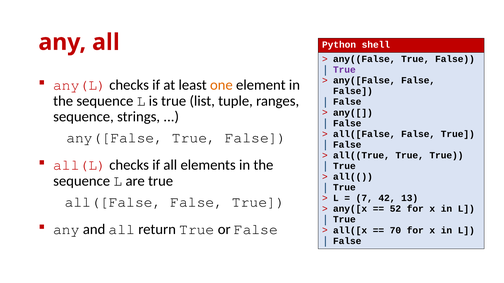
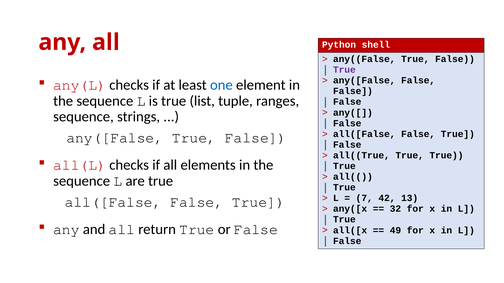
one colour: orange -> blue
52: 52 -> 32
70: 70 -> 49
